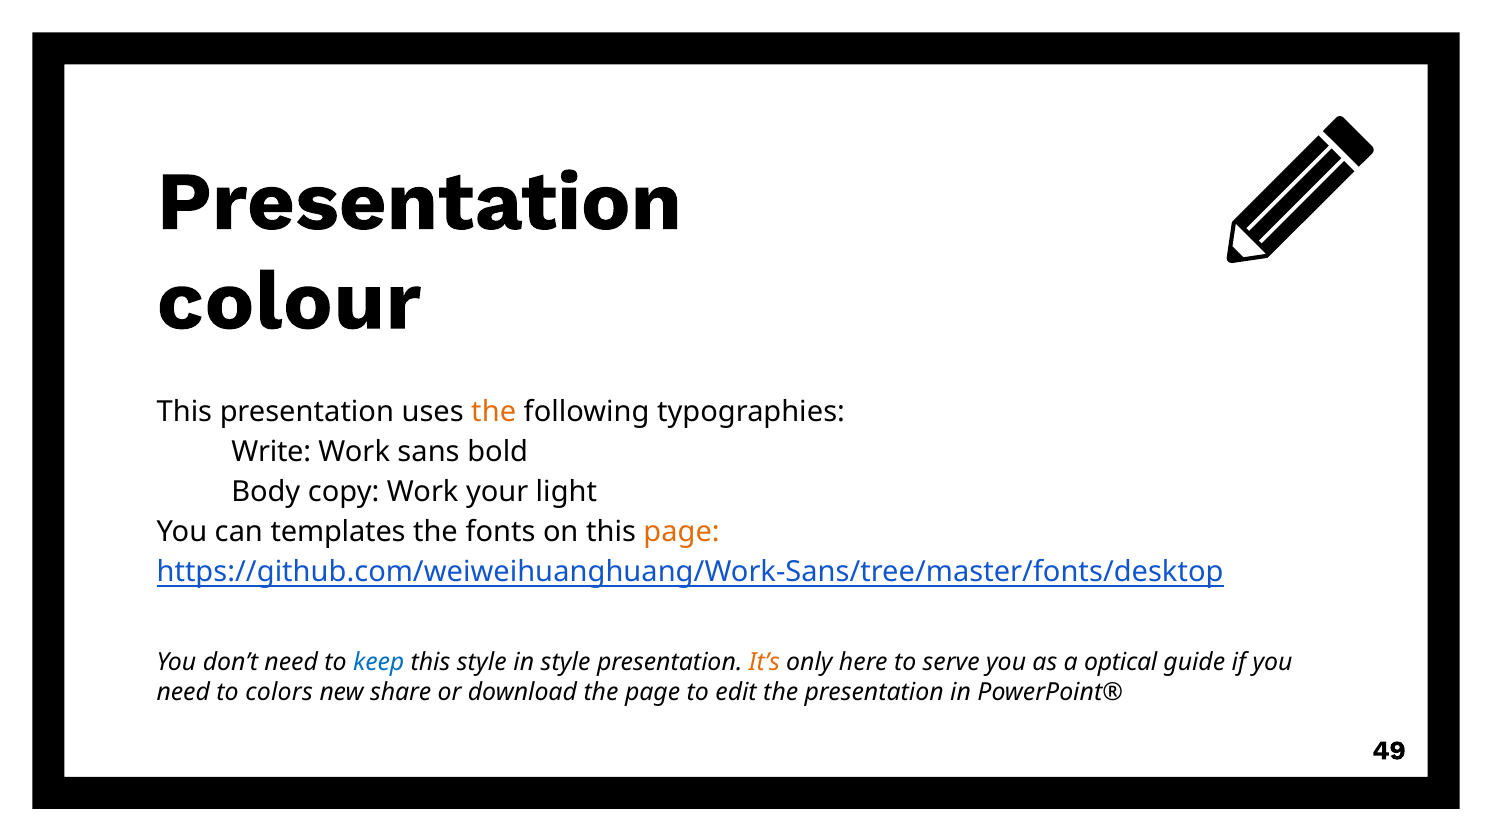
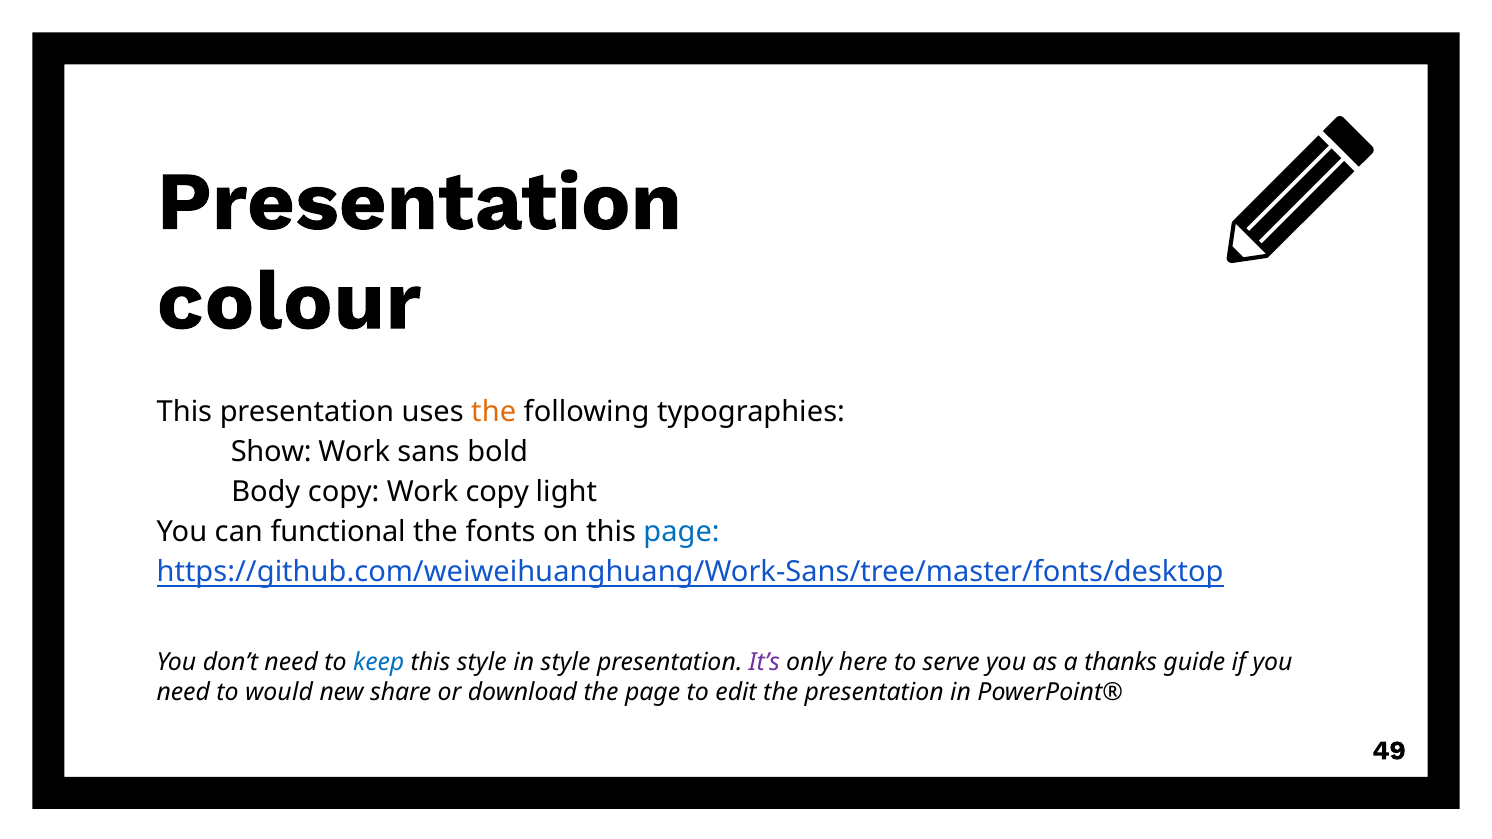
Write: Write -> Show
Work your: your -> copy
templates: templates -> functional
page at (682, 532) colour: orange -> blue
It’s colour: orange -> purple
optical: optical -> thanks
colors: colors -> would
